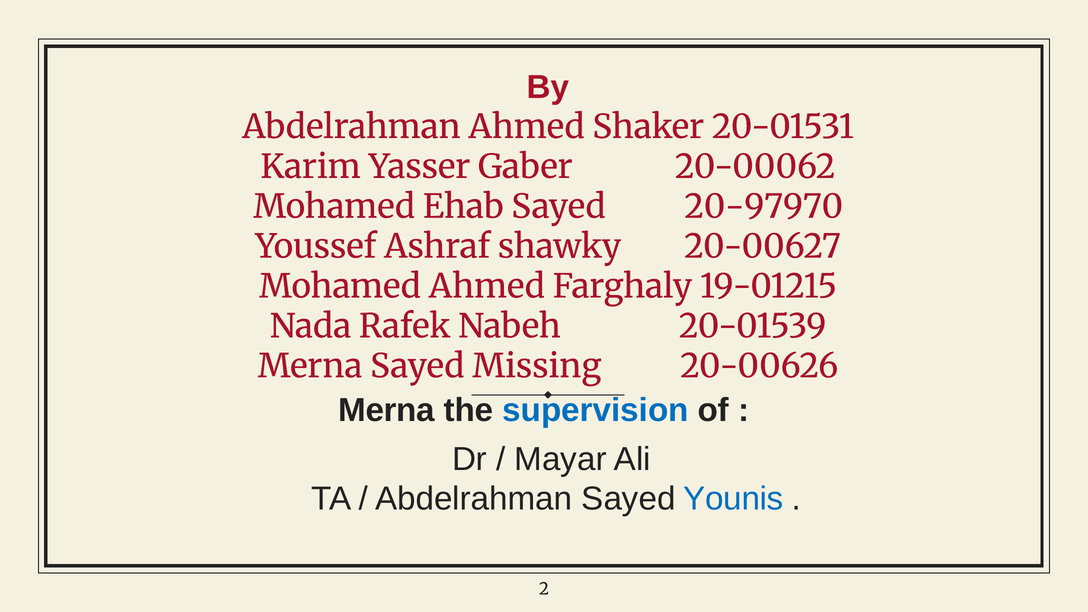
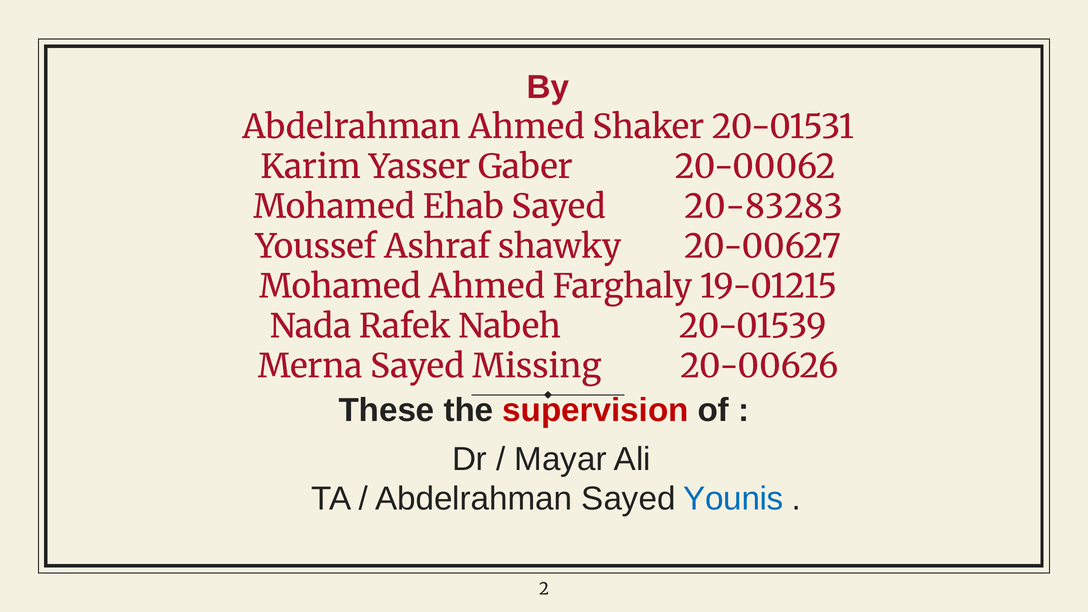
20-97970: 20-97970 -> 20-83283
Merna at (387, 410): Merna -> These
supervision colour: blue -> red
